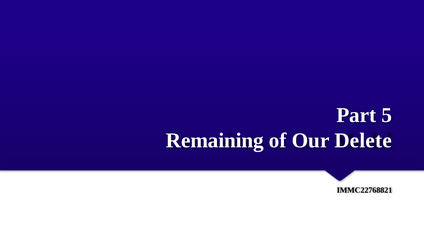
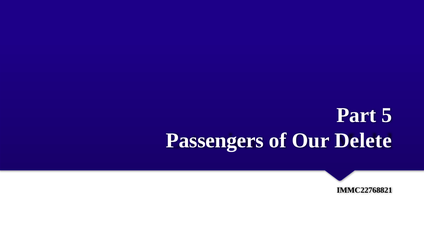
Remaining: Remaining -> Passengers
